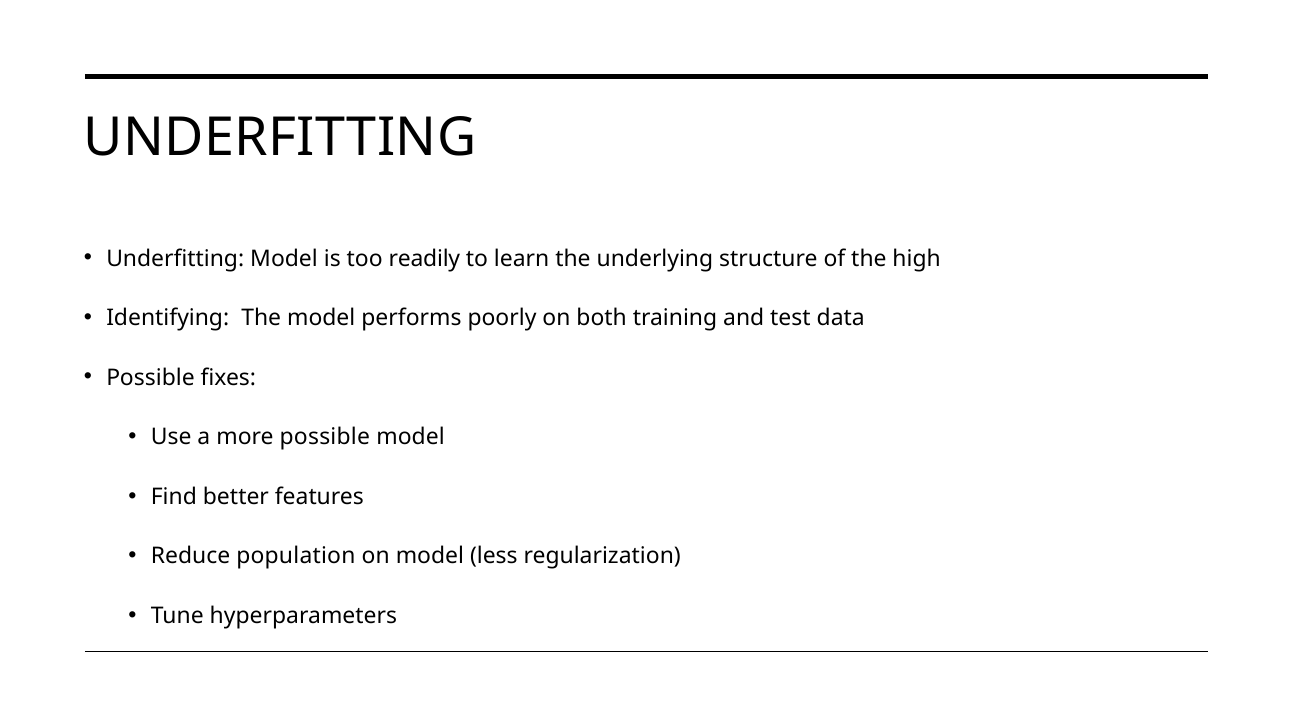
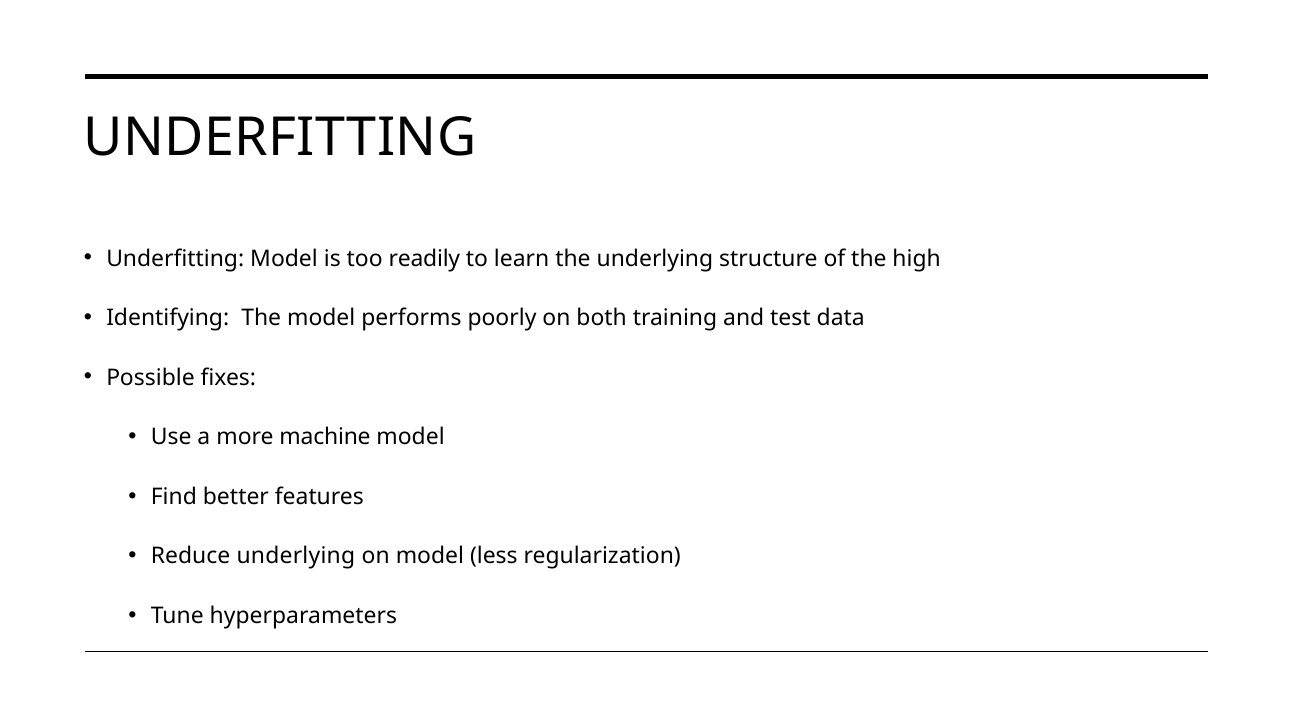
more possible: possible -> machine
Reduce population: population -> underlying
